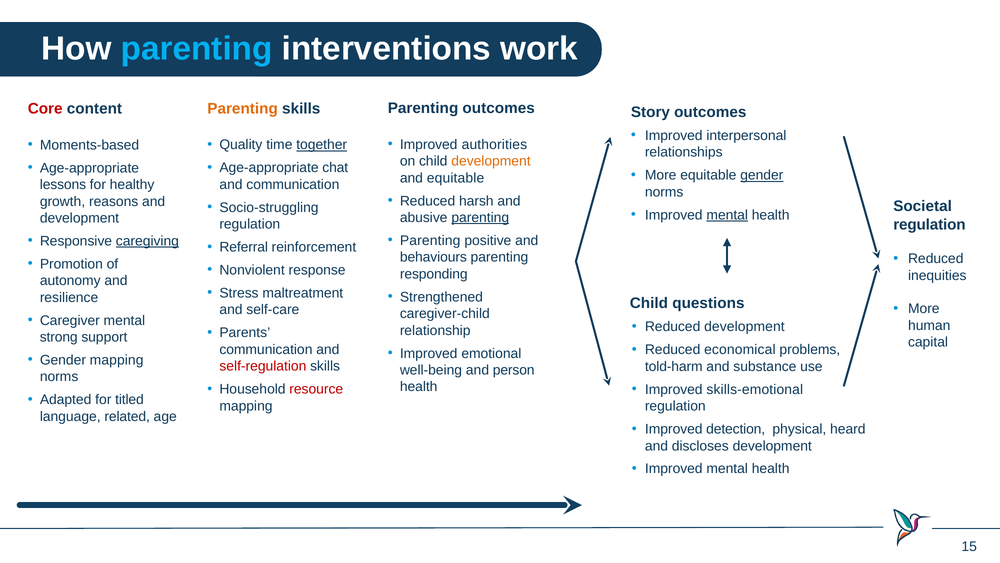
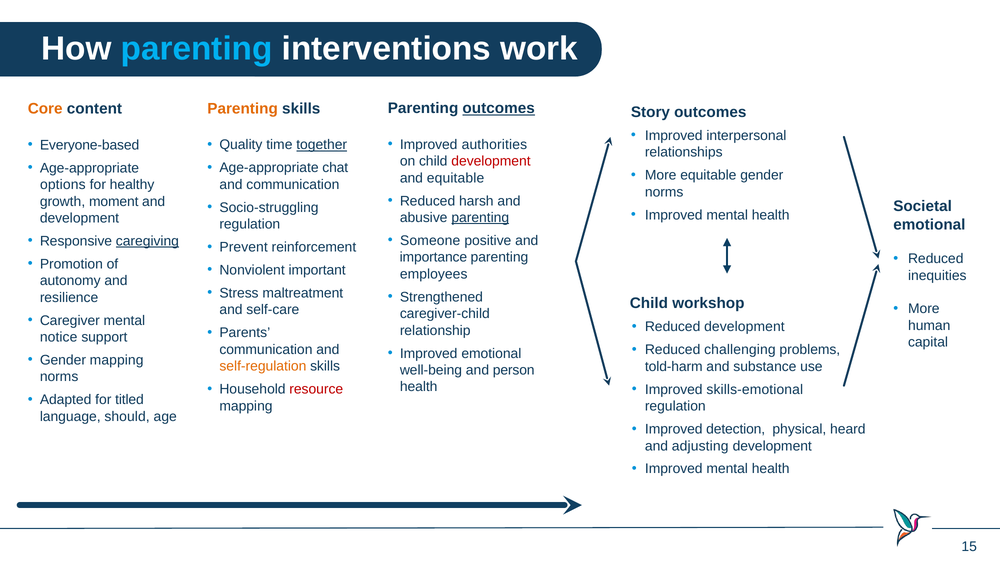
outcomes at (499, 108) underline: none -> present
Core colour: red -> orange
Moments-based: Moments-based -> Everyone-based
development at (491, 161) colour: orange -> red
gender at (762, 175) underline: present -> none
lessons: lessons -> options
reasons: reasons -> moment
mental at (727, 215) underline: present -> none
regulation at (929, 224): regulation -> emotional
Parenting at (430, 240): Parenting -> Someone
Referral: Referral -> Prevent
behaviours: behaviours -> importance
response: response -> important
responding: responding -> employees
questions: questions -> workshop
strong: strong -> notice
economical: economical -> challenging
self-regulation colour: red -> orange
related: related -> should
discloses: discloses -> adjusting
